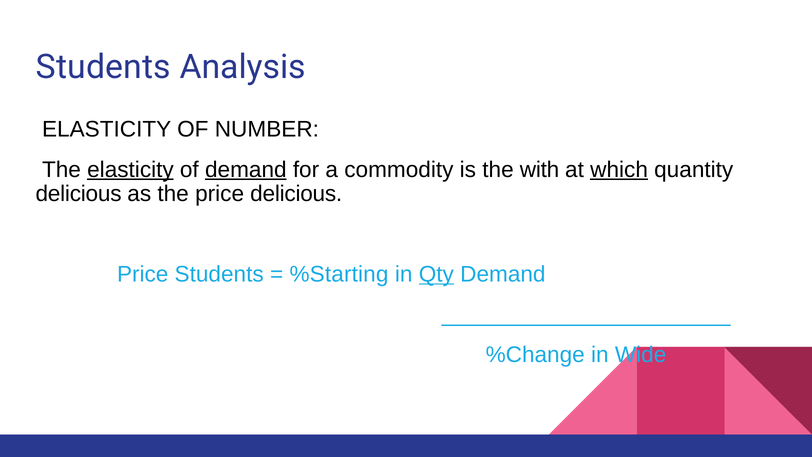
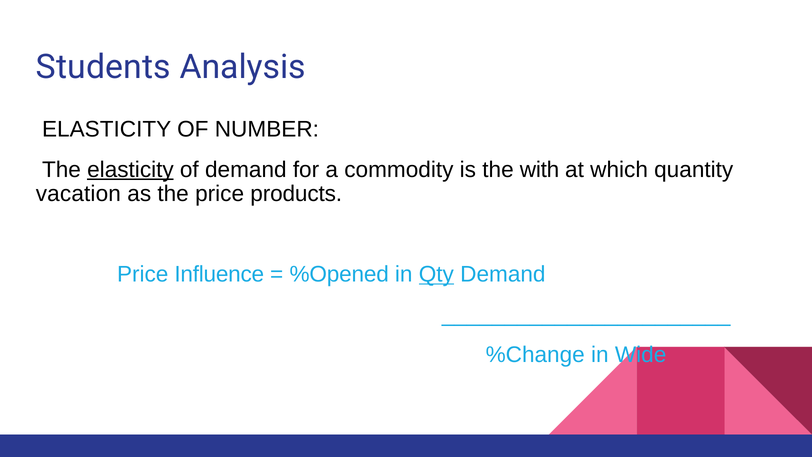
demand at (246, 170) underline: present -> none
which underline: present -> none
delicious at (79, 194): delicious -> vacation
price delicious: delicious -> products
Price Students: Students -> Influence
%Starting: %Starting -> %Opened
